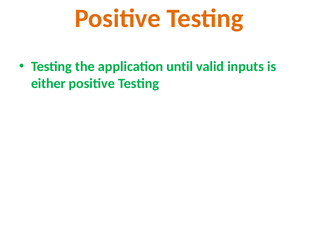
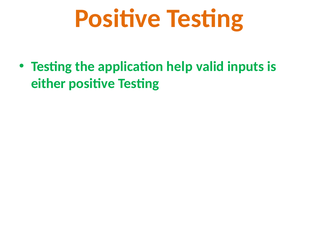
until: until -> help
